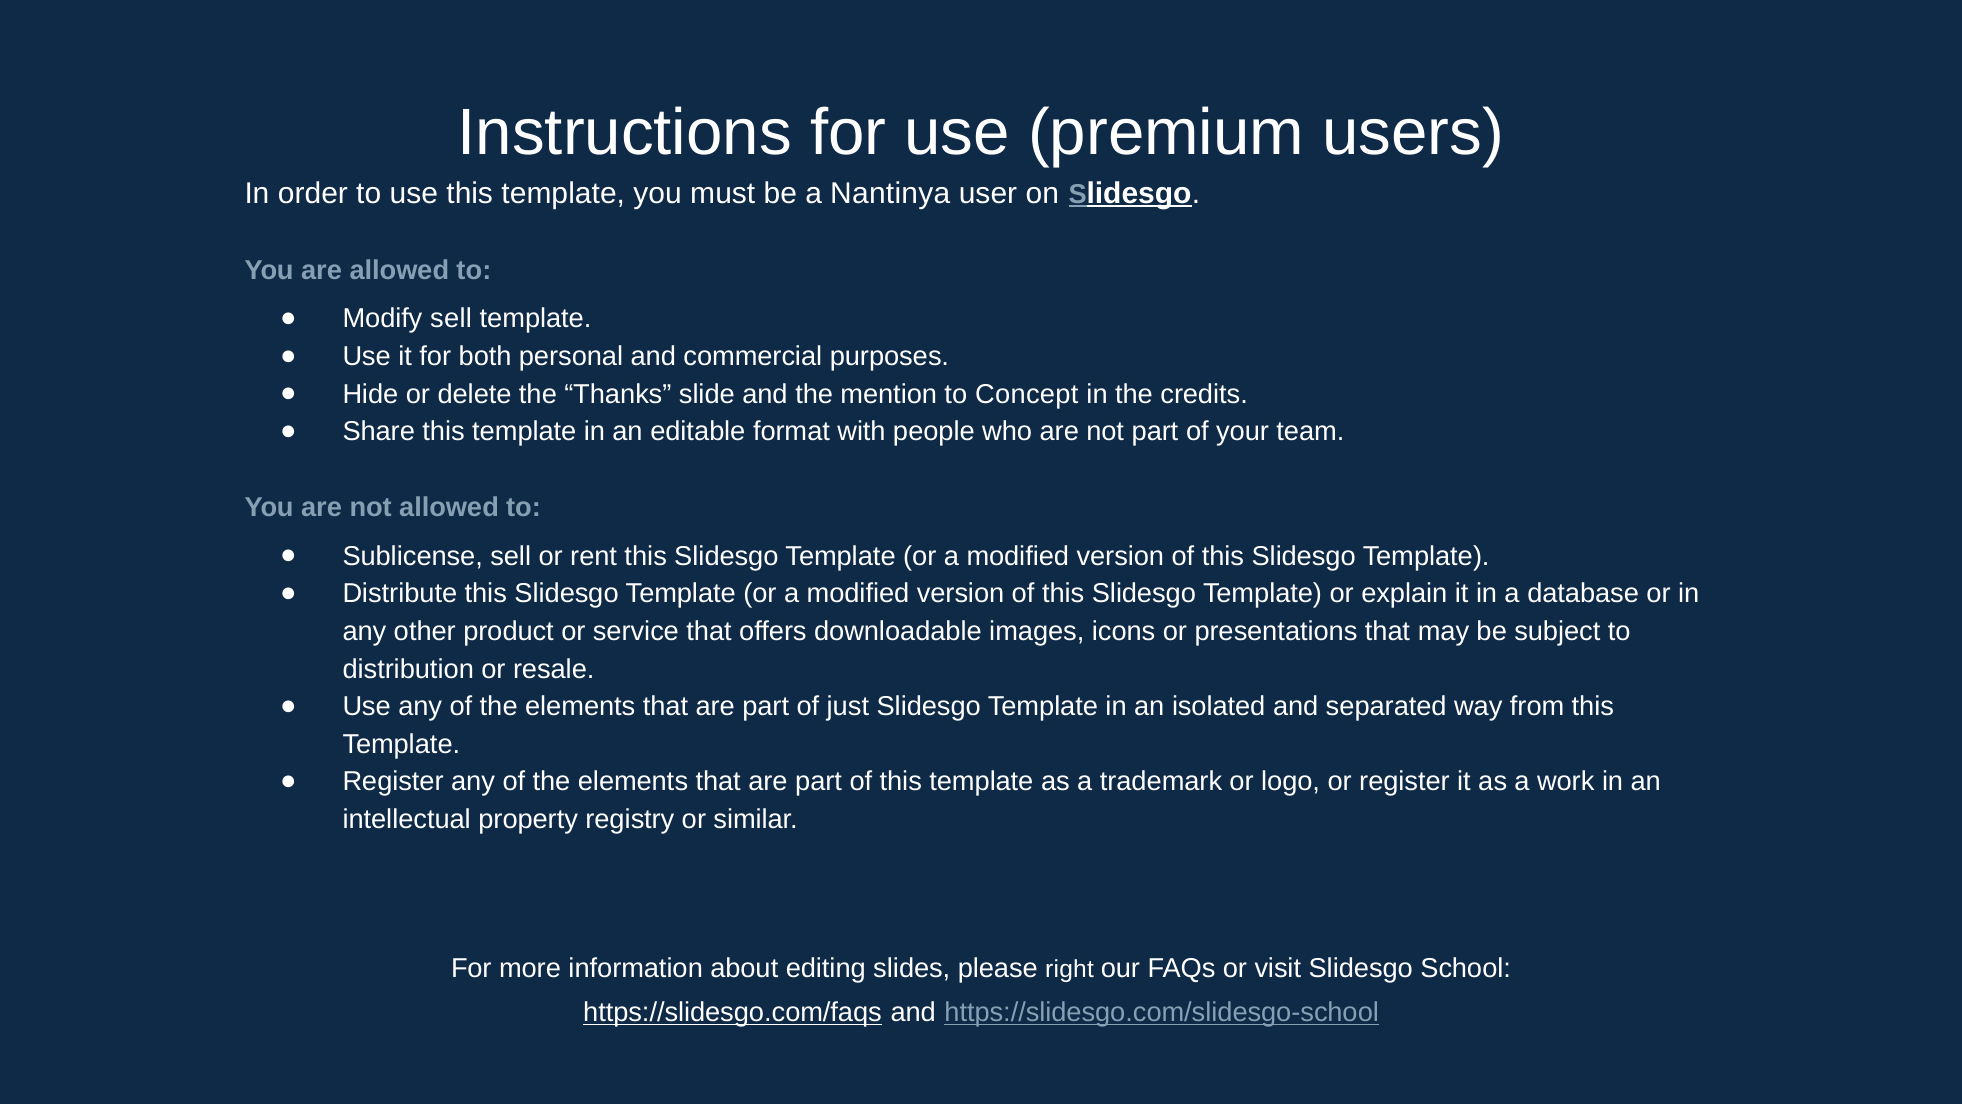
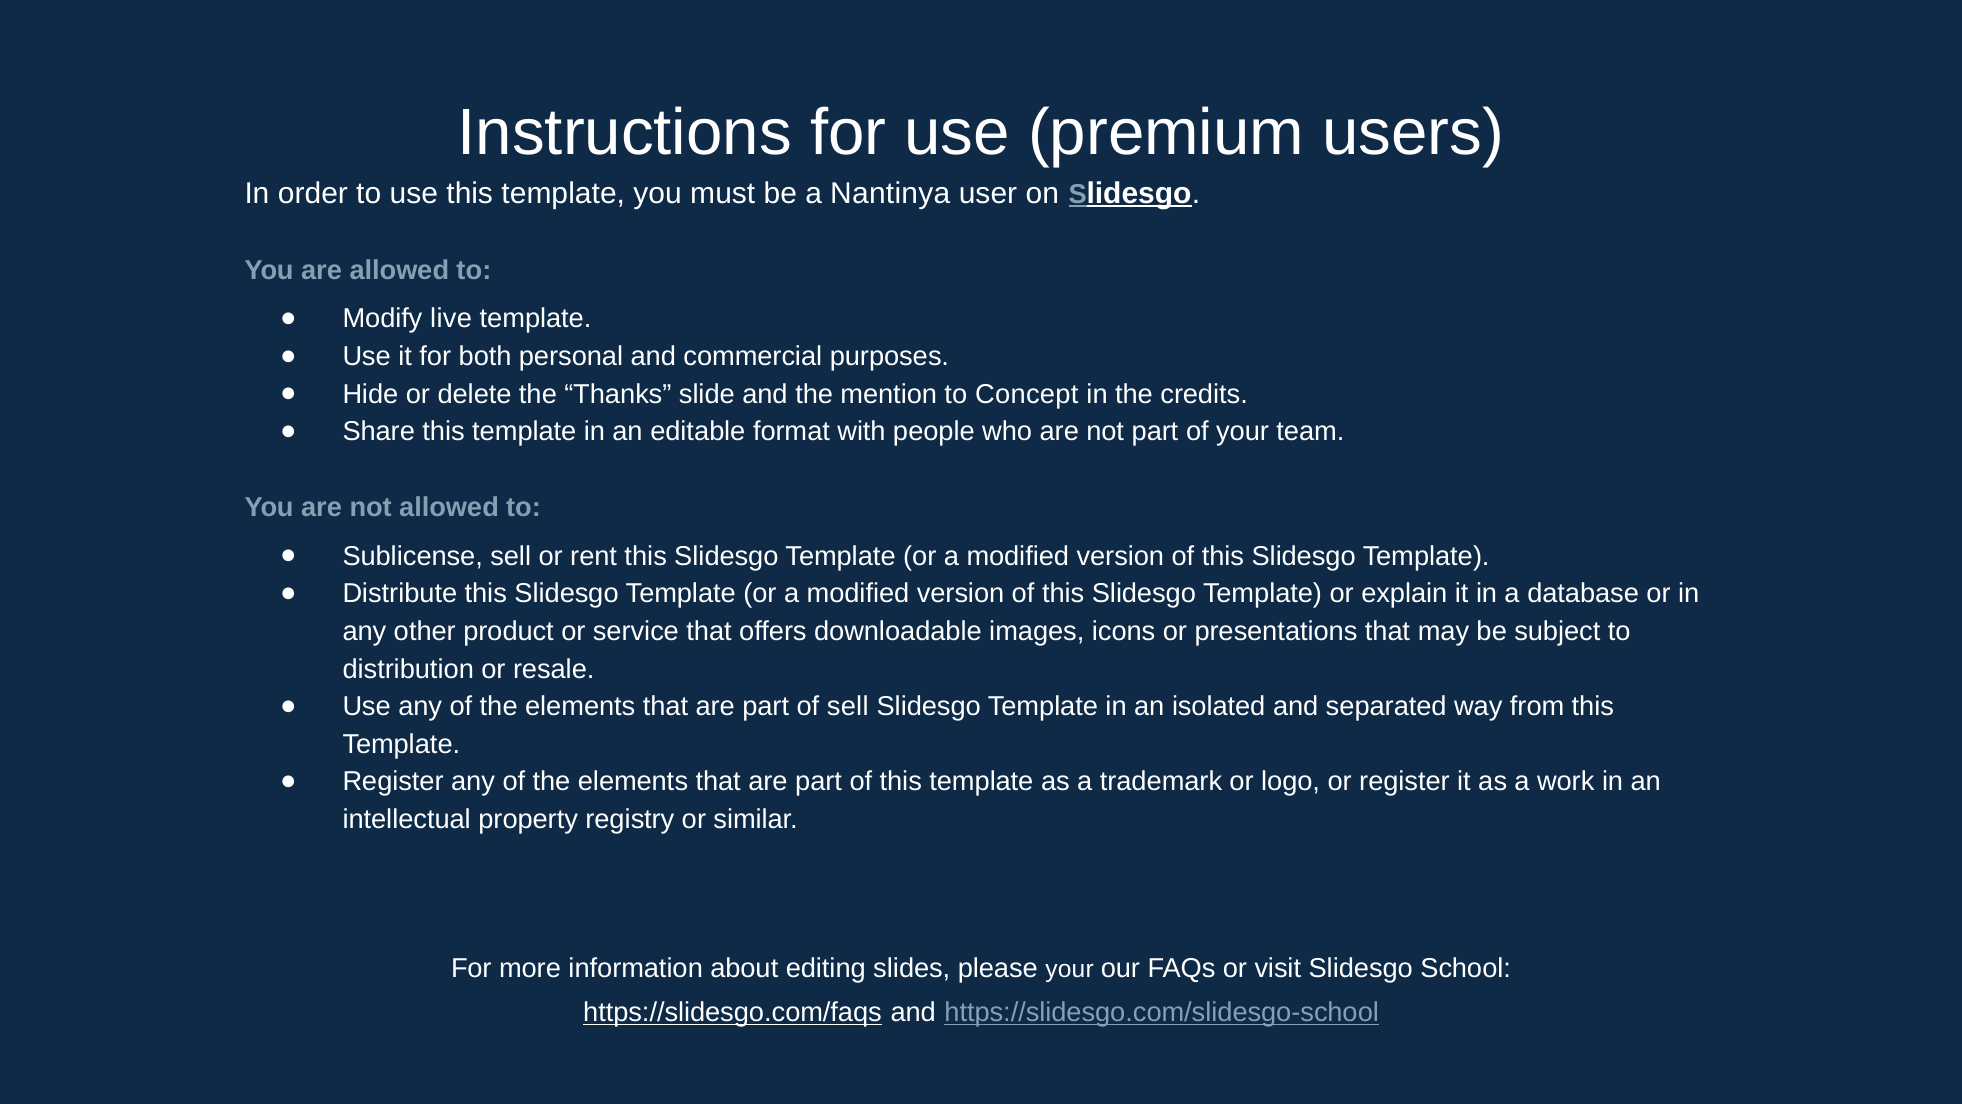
Modify sell: sell -> live
of just: just -> sell
please right: right -> your
